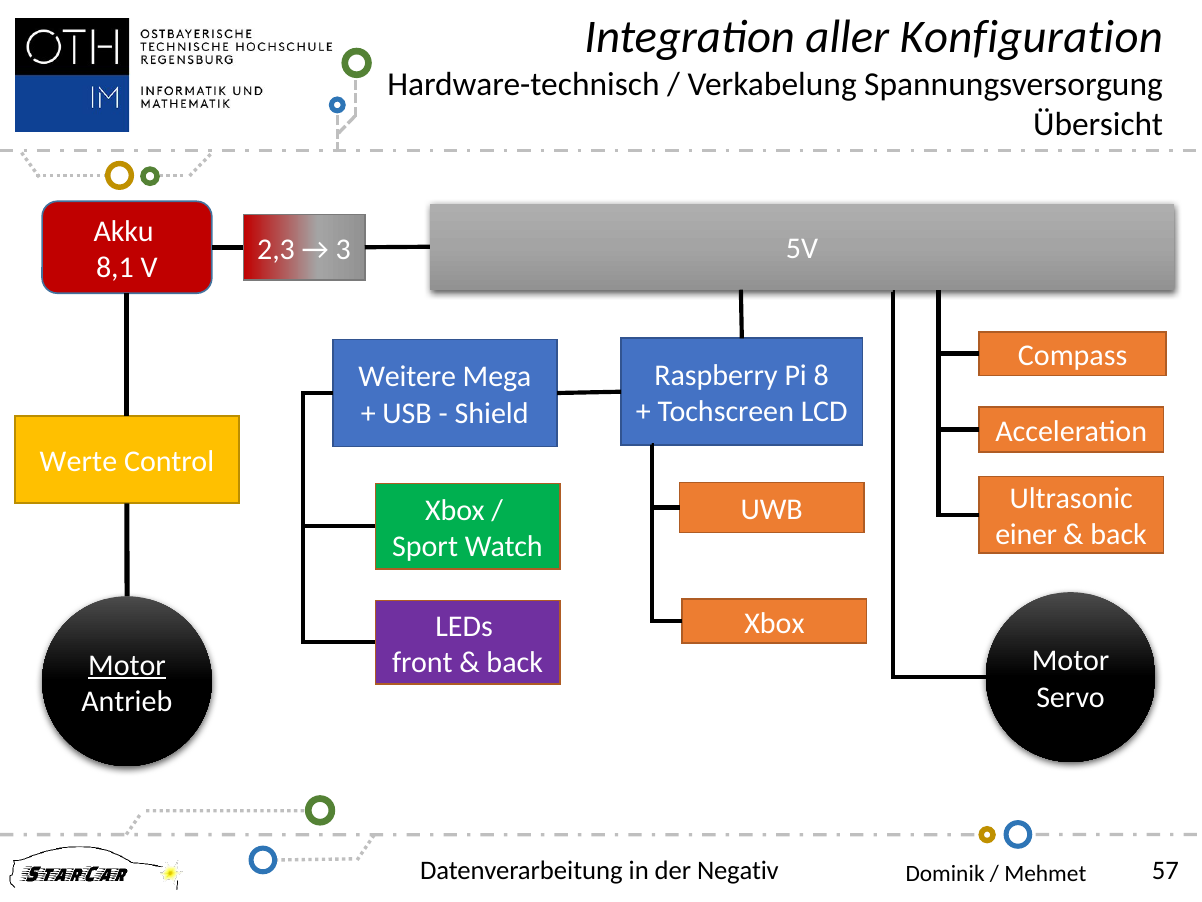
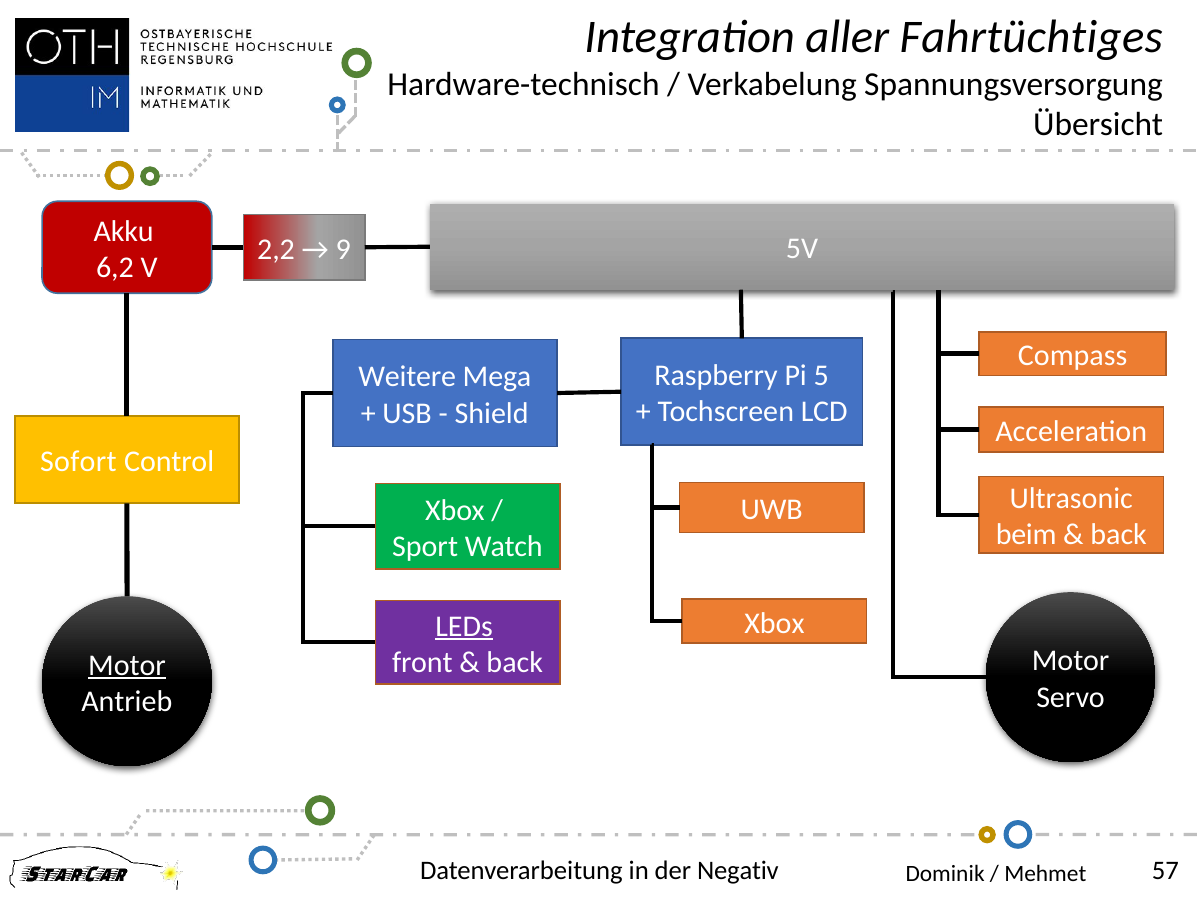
Konfiguration: Konfiguration -> Fahrtüchtiges
2,3: 2,3 -> 2,2
3: 3 -> 9
8,1: 8,1 -> 6,2
8: 8 -> 5
Werte: Werte -> Sofort
einer: einer -> beim
LEDs underline: none -> present
